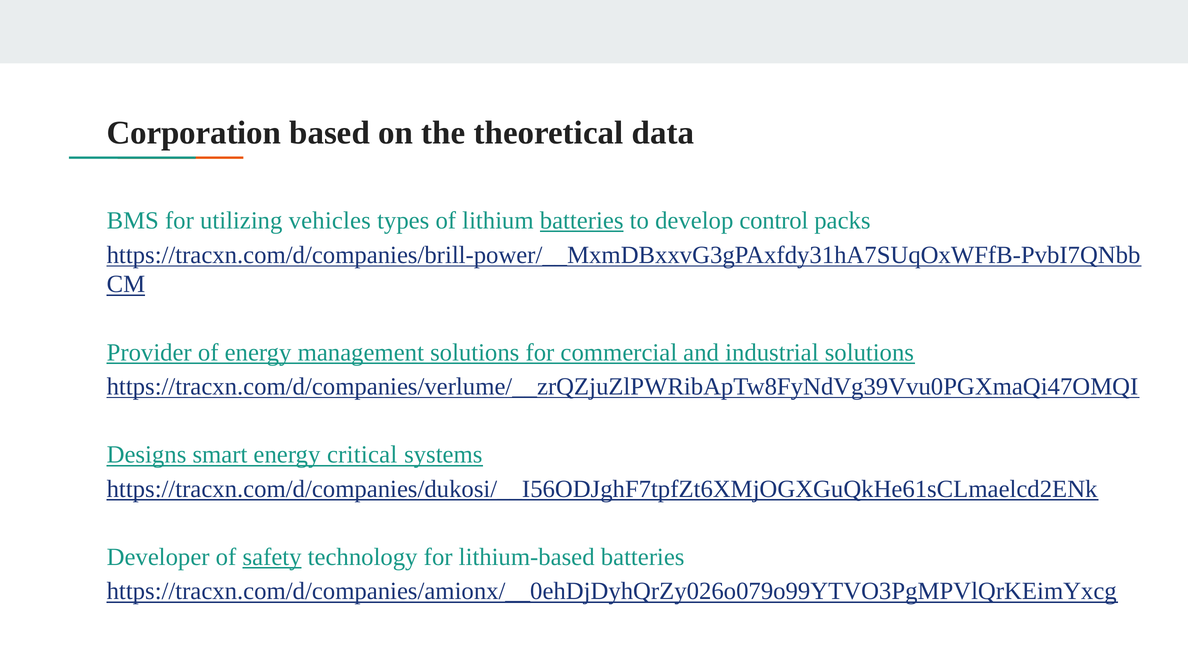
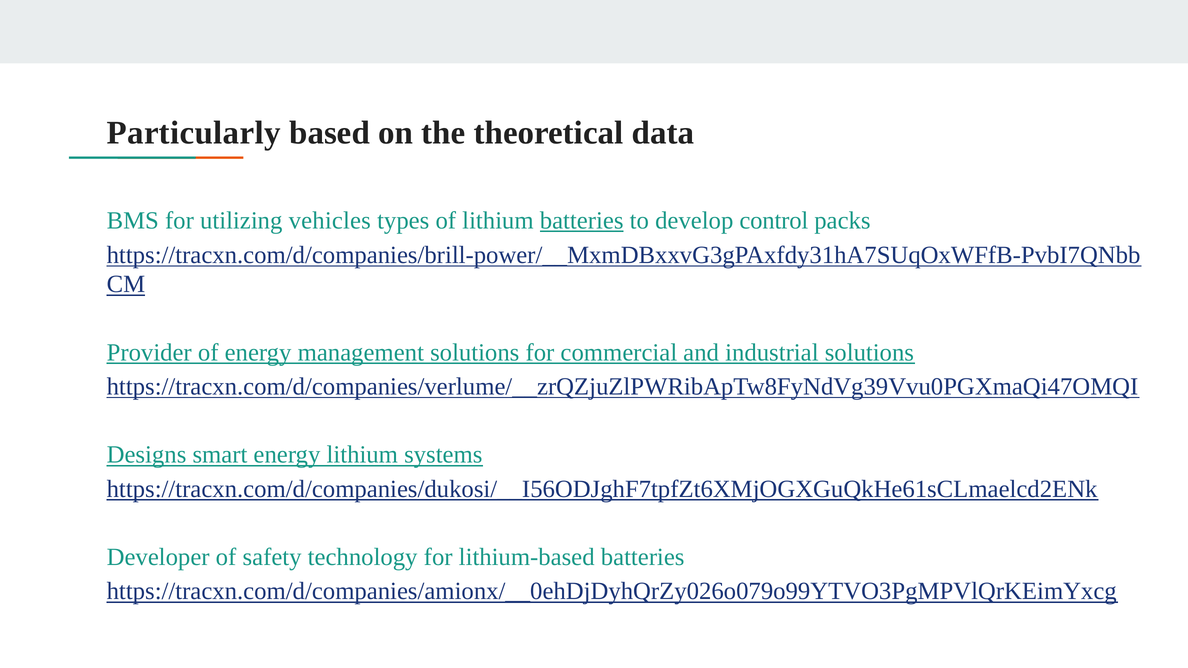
Corporation: Corporation -> Particularly
energy critical: critical -> lithium
safety underline: present -> none
